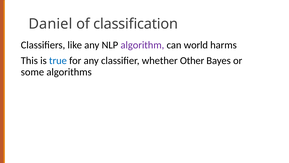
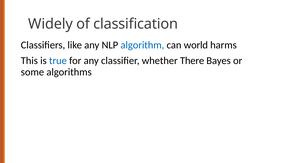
Daniel: Daniel -> Widely
algorithm colour: purple -> blue
Other: Other -> There
